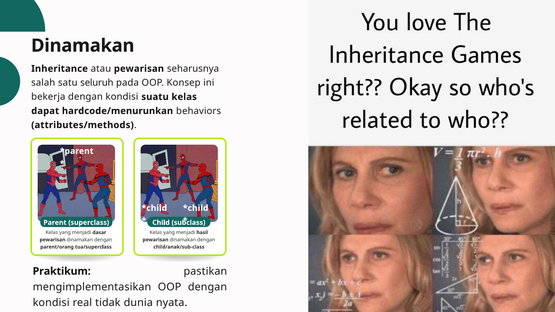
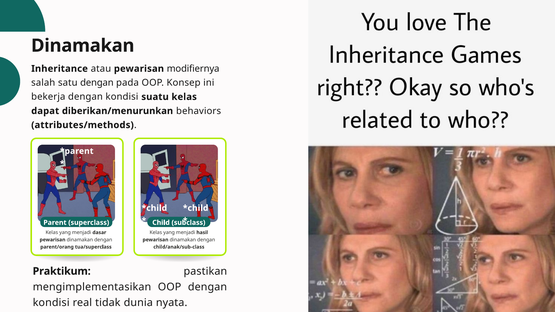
seharusnya: seharusnya -> modifiernya
satu seluruh: seluruh -> dengan
hardcode/menurunkan: hardcode/menurunkan -> diberikan/menurunkan
